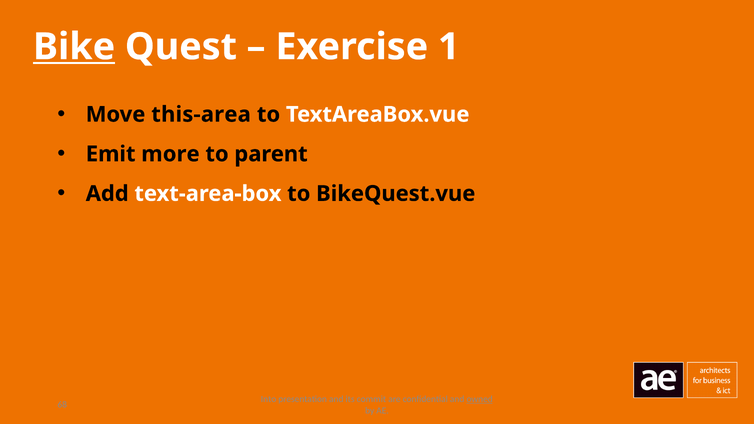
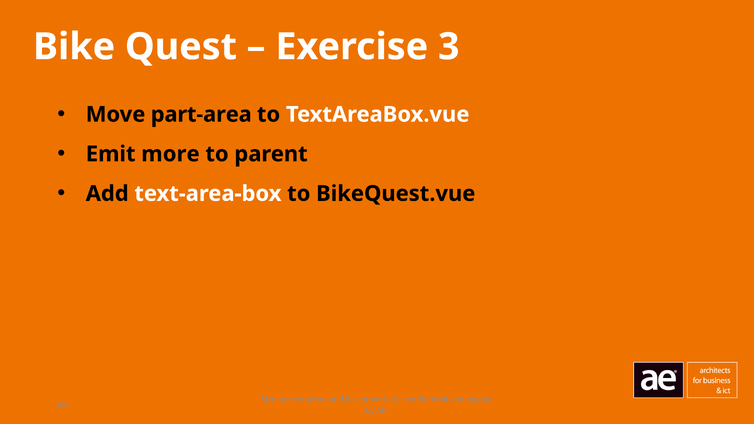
Bike underline: present -> none
1: 1 -> 3
this-area: this-area -> part-area
Into: Into -> Size
